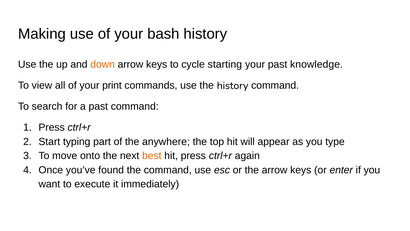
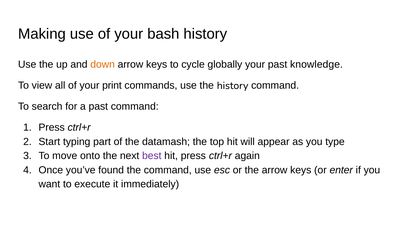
starting: starting -> globally
anywhere: anywhere -> datamash
best colour: orange -> purple
